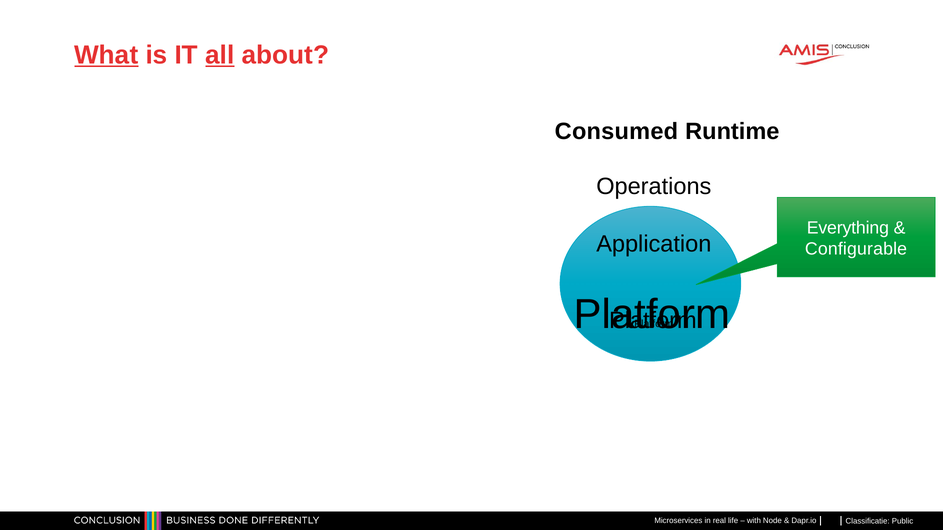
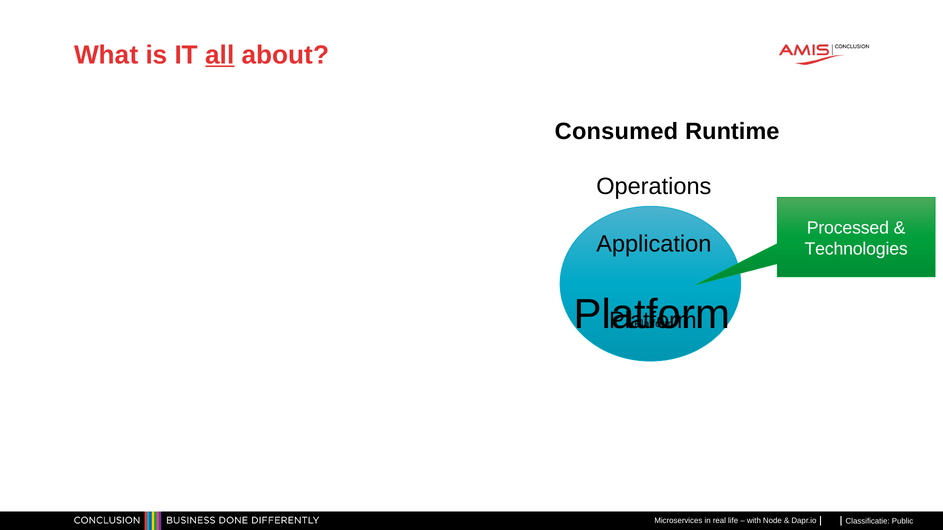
What underline: present -> none
Everything: Everything -> Processed
Configurable: Configurable -> Technologies
